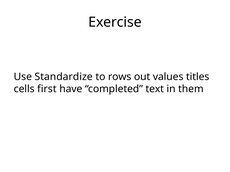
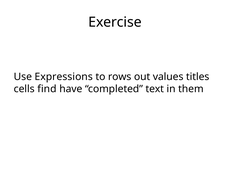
Standardize: Standardize -> Expressions
first: first -> find
